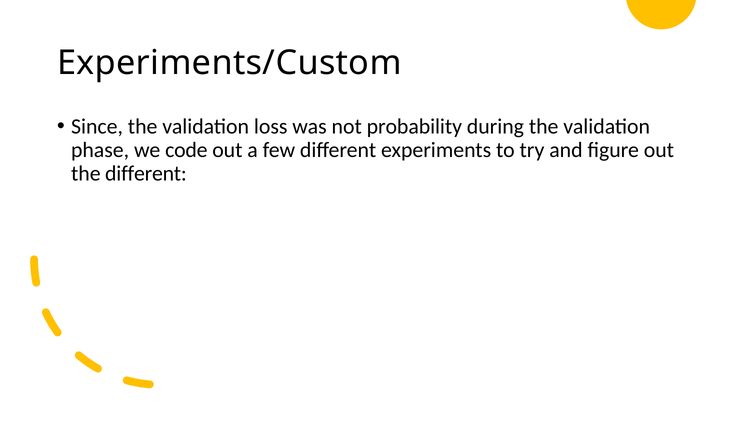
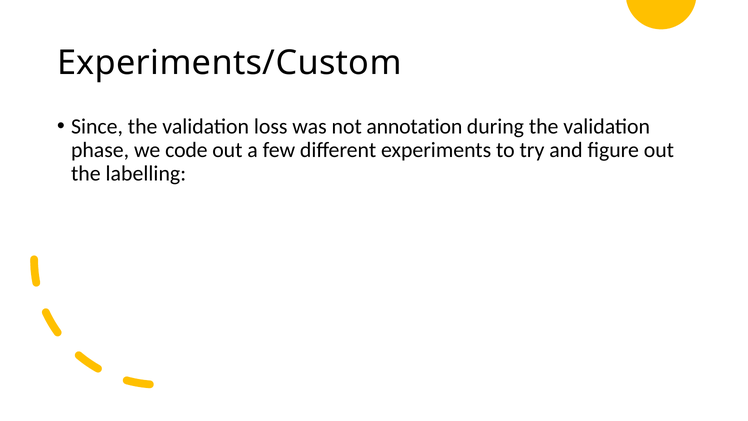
probability: probability -> annotation
the different: different -> labelling
